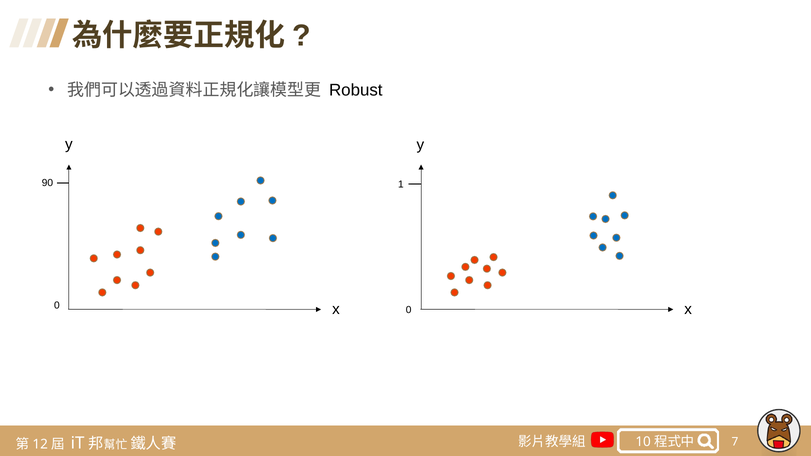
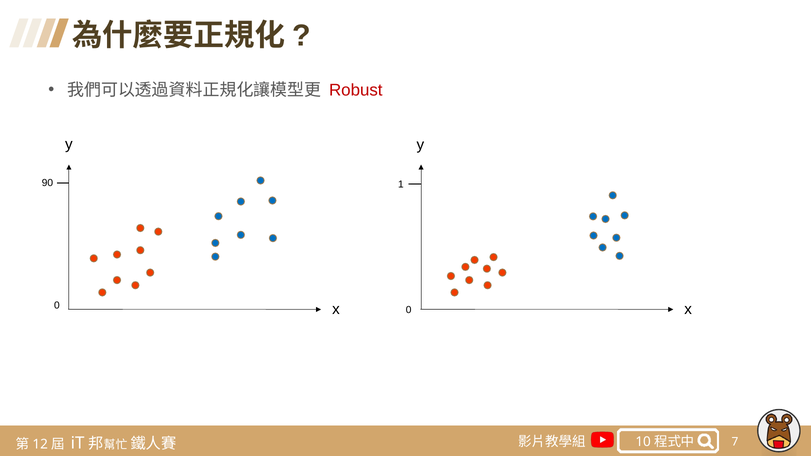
Robust colour: black -> red
